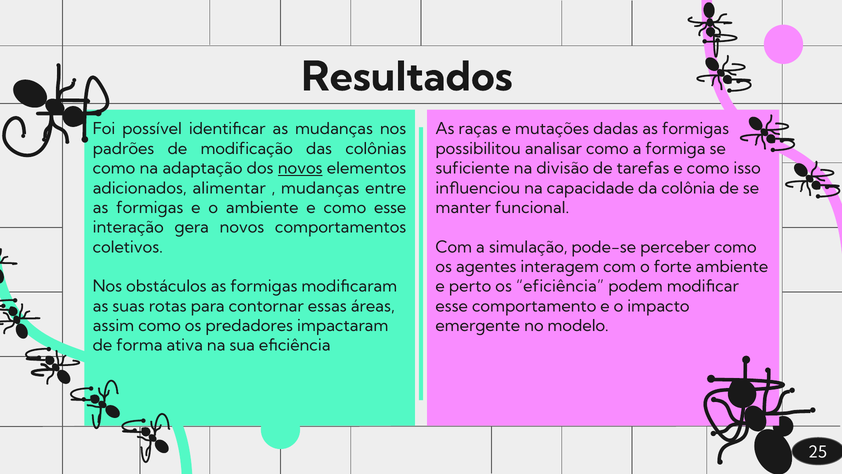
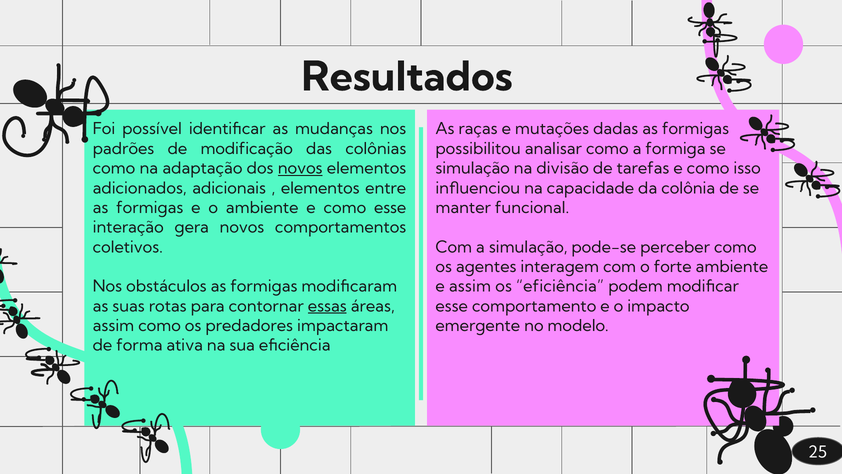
suficiente at (473, 168): suficiente -> simulação
alimentar: alimentar -> adicionais
mudanças at (320, 188): mudanças -> elementos
e perto: perto -> assim
essas underline: none -> present
